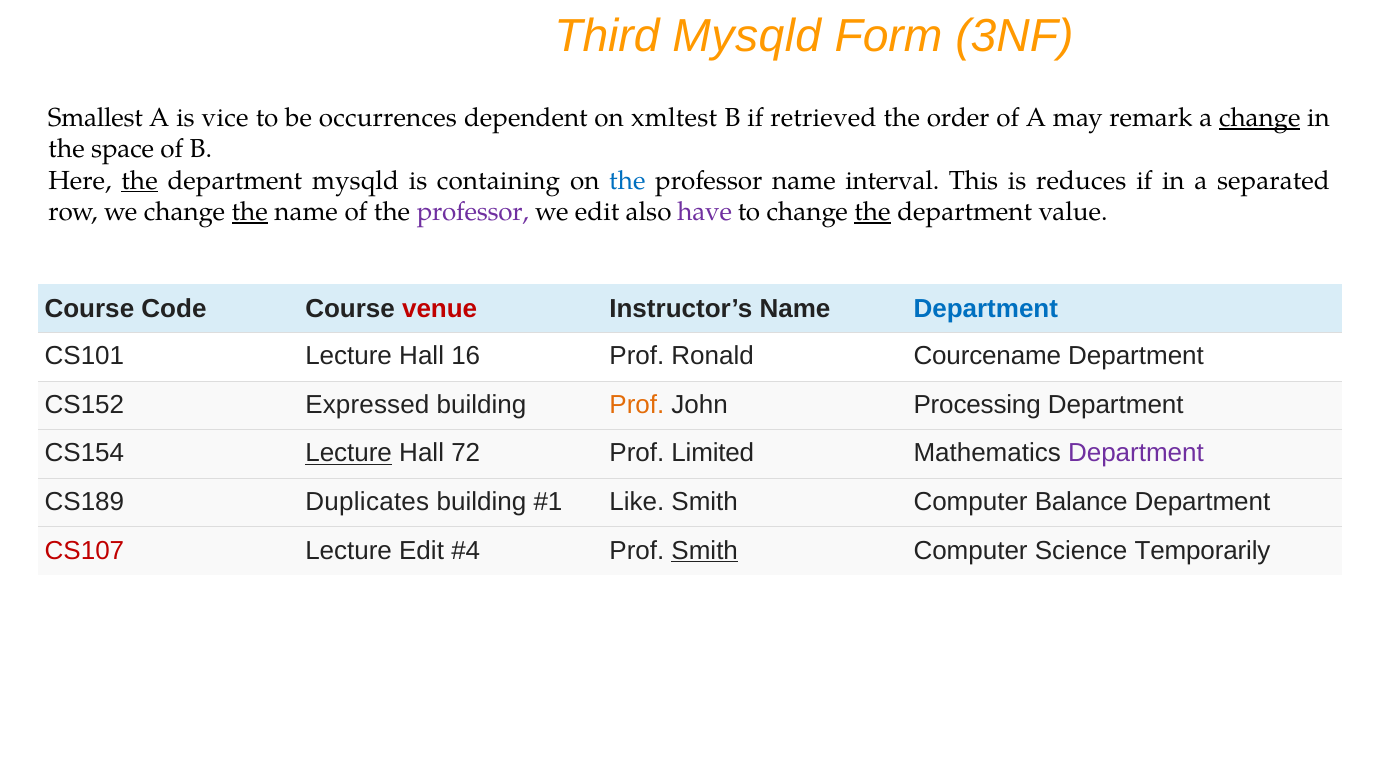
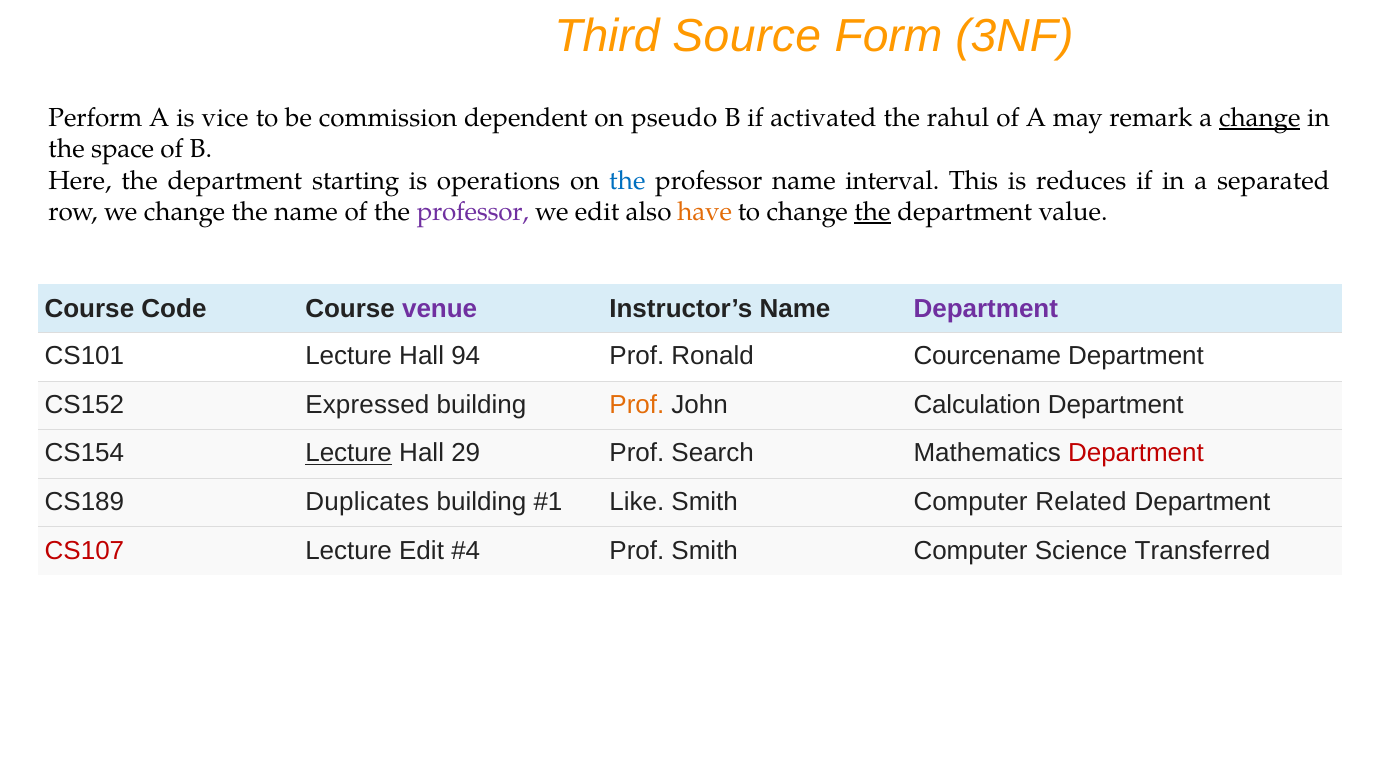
Third Mysqld: Mysqld -> Source
Smallest: Smallest -> Perform
occurrences: occurrences -> commission
xmltest: xmltest -> pseudo
retrieved: retrieved -> activated
order: order -> rahul
the at (140, 180) underline: present -> none
department mysqld: mysqld -> starting
containing: containing -> operations
the at (250, 212) underline: present -> none
have colour: purple -> orange
venue colour: red -> purple
Department at (986, 309) colour: blue -> purple
16: 16 -> 94
Processing: Processing -> Calculation
72: 72 -> 29
Limited: Limited -> Search
Department at (1136, 453) colour: purple -> red
Balance: Balance -> Related
Smith at (705, 550) underline: present -> none
Temporarily: Temporarily -> Transferred
